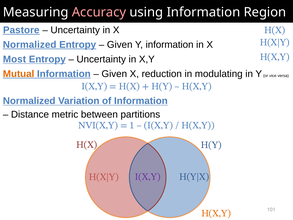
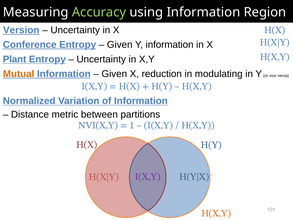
Accuracy colour: pink -> light green
Pastore: Pastore -> Version
Normalized at (30, 45): Normalized -> Conference
Most: Most -> Plant
